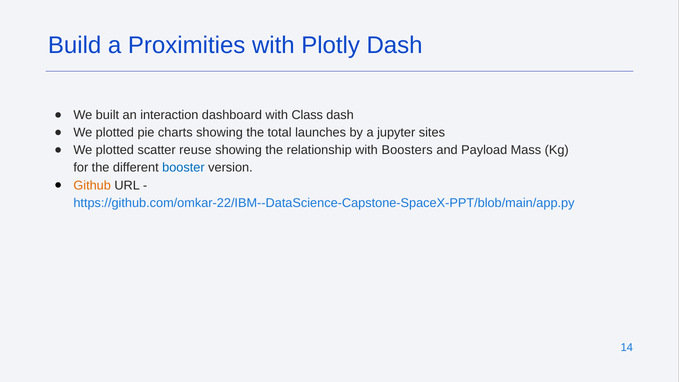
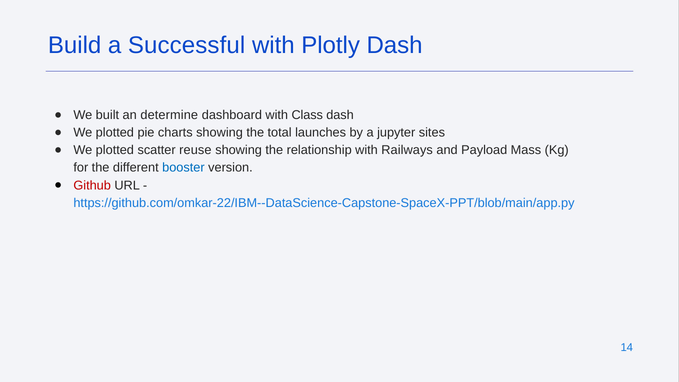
Proximities: Proximities -> Successful
interaction: interaction -> determine
Boosters: Boosters -> Railways
Github colour: orange -> red
